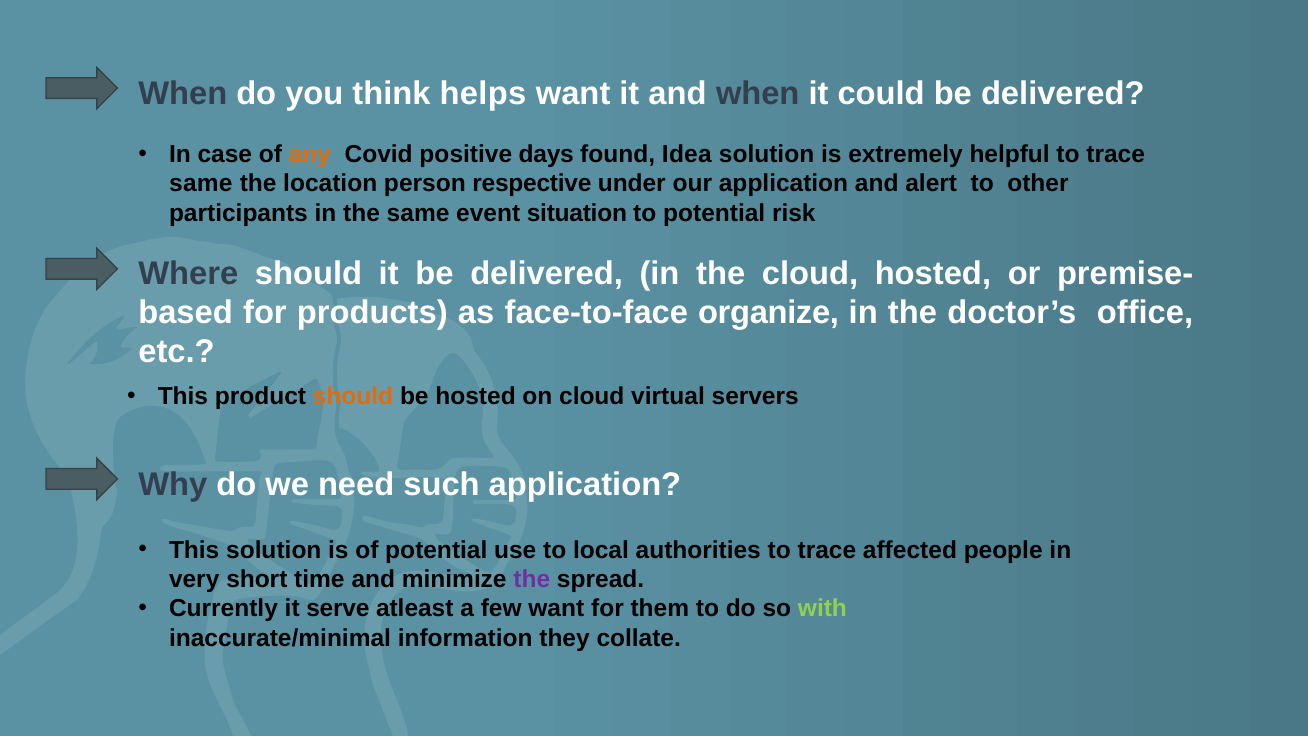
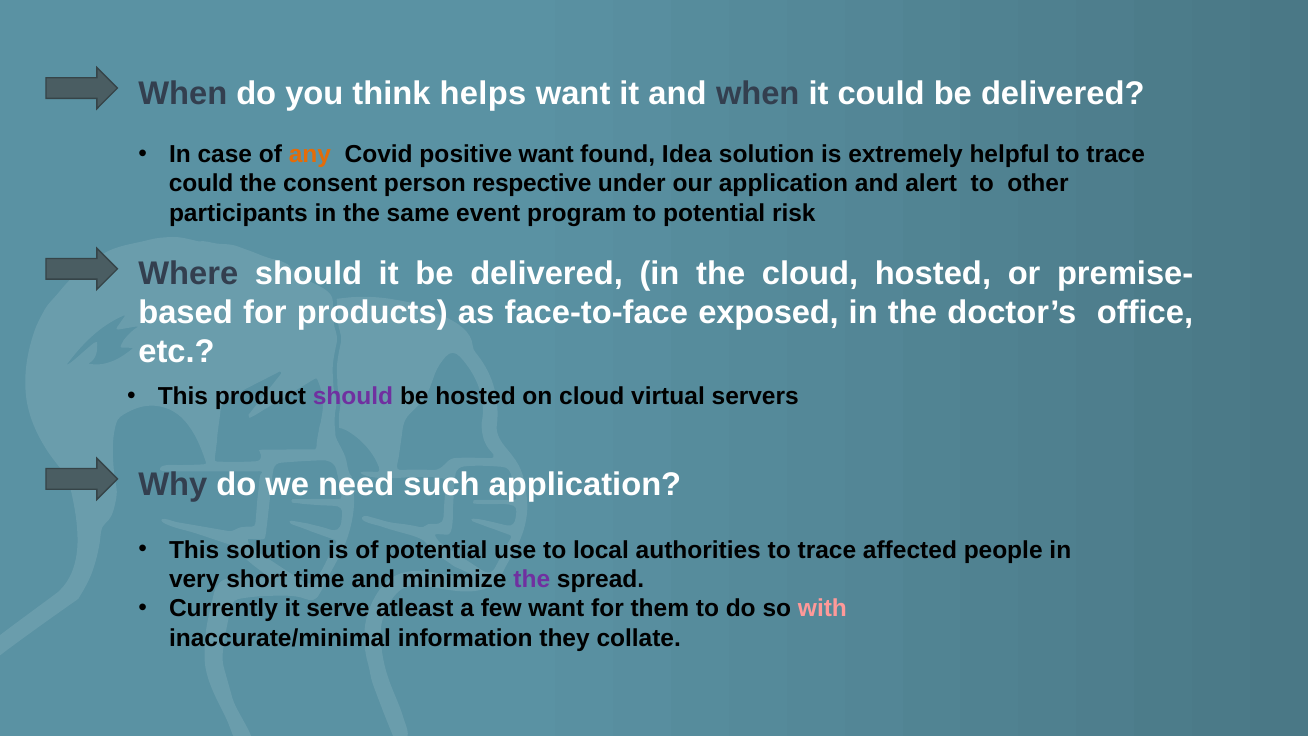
positive days: days -> want
same at (201, 184): same -> could
location: location -> consent
situation: situation -> program
organize: organize -> exposed
should at (353, 397) colour: orange -> purple
with colour: light green -> pink
